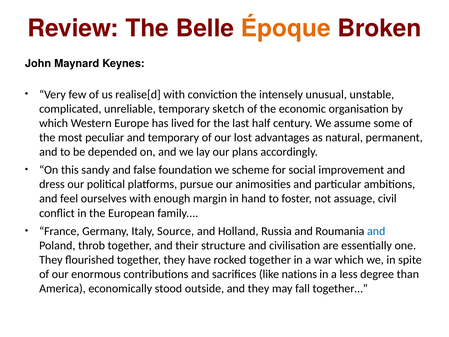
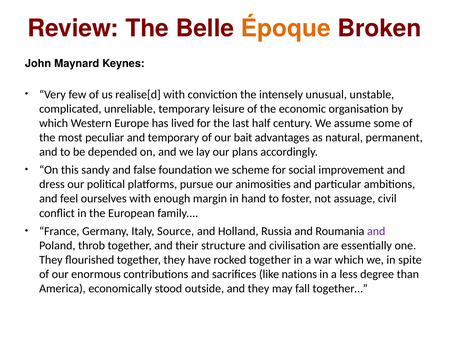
sketch: sketch -> leisure
lost: lost -> bait
and at (376, 231) colour: blue -> purple
